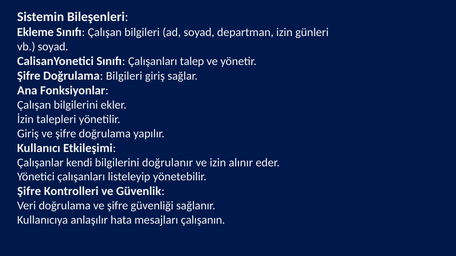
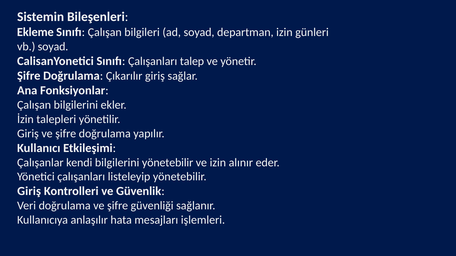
Doğrulama Bilgileri: Bilgileri -> Çıkarılır
bilgilerini doğrulanır: doğrulanır -> yönetebilir
Şifre at (29, 192): Şifre -> Giriş
çalışanın: çalışanın -> işlemleri
